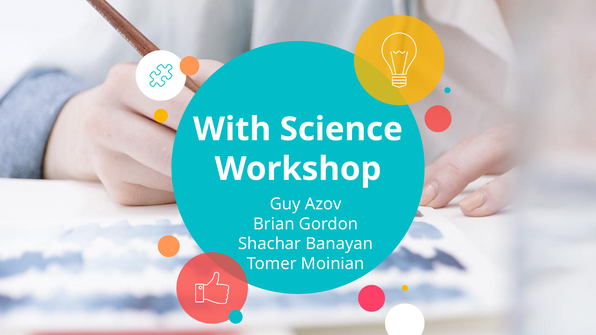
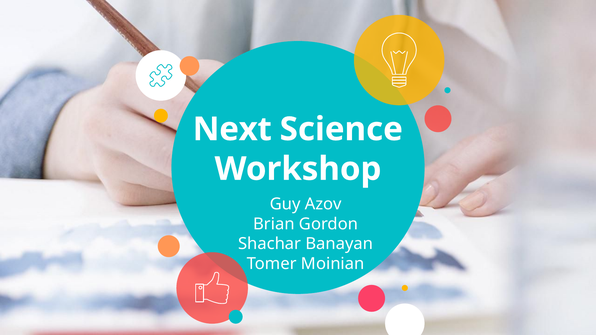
With: With -> Next
